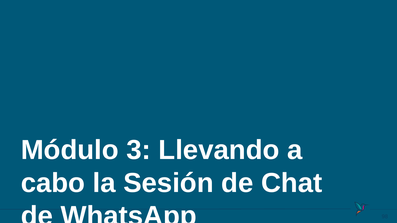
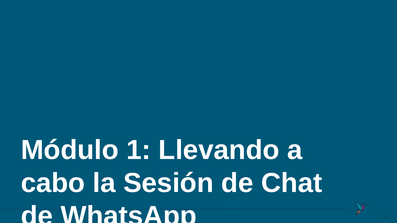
3: 3 -> 1
